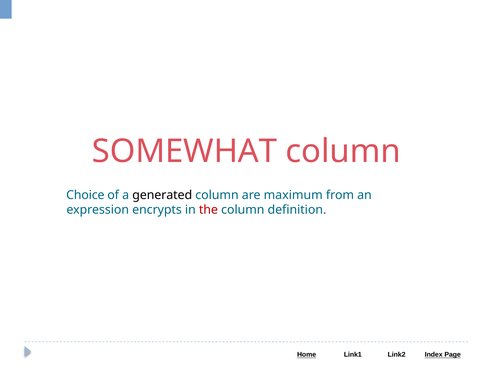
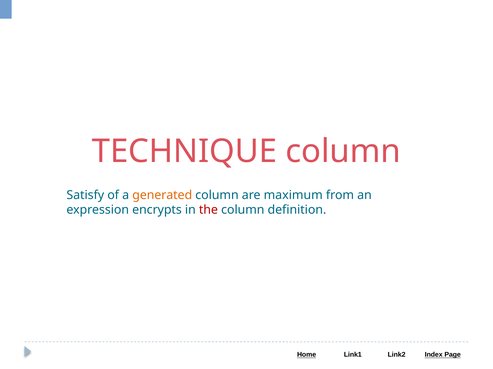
SOMEWHAT: SOMEWHAT -> TECHNIQUE
Choice: Choice -> Satisfy
generated colour: black -> orange
